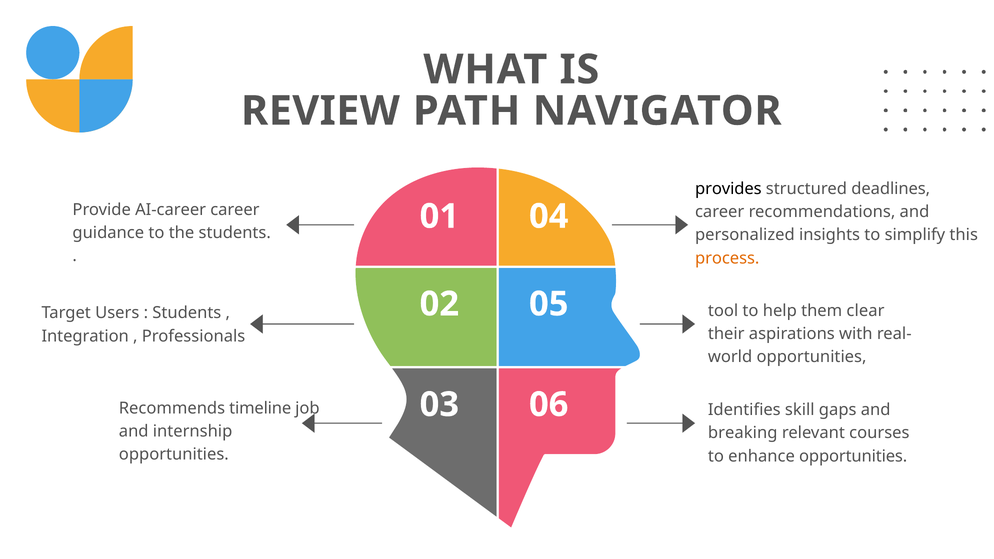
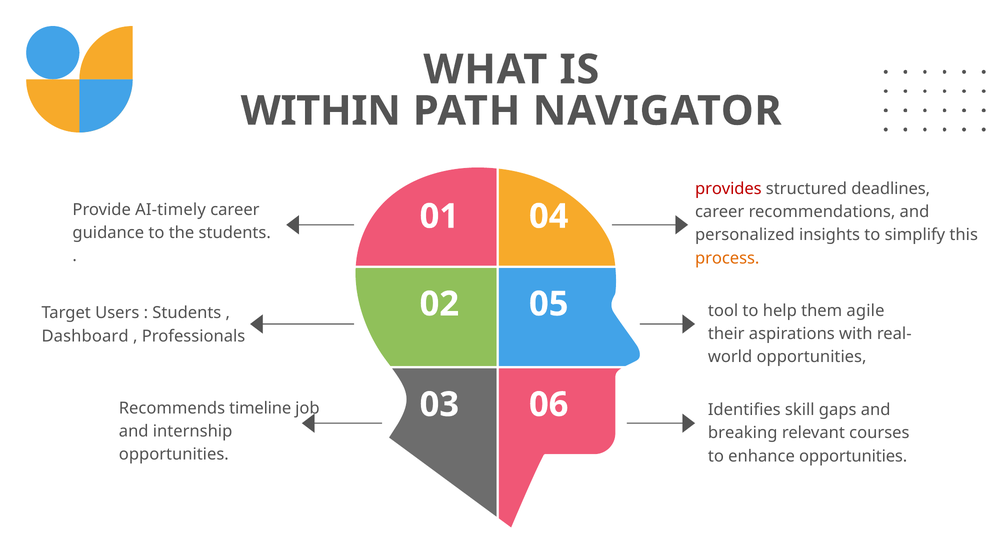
REVIEW: REVIEW -> WITHIN
provides colour: black -> red
AI-career: AI-career -> AI-timely
clear: clear -> agile
Integration: Integration -> Dashboard
